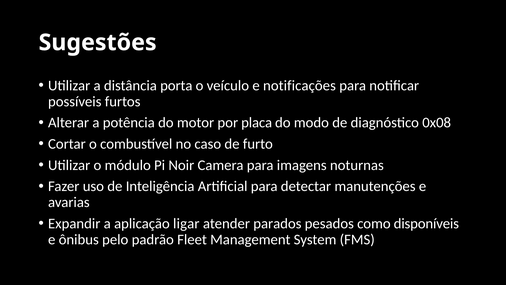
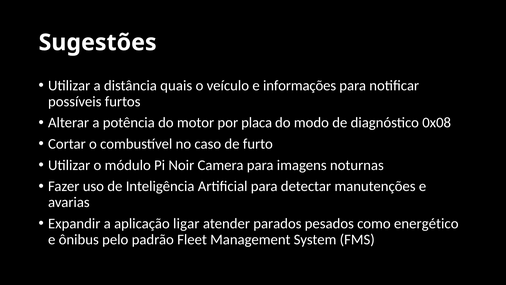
porta: porta -> quais
notificações: notificações -> informações
disponíveis: disponíveis -> energético
